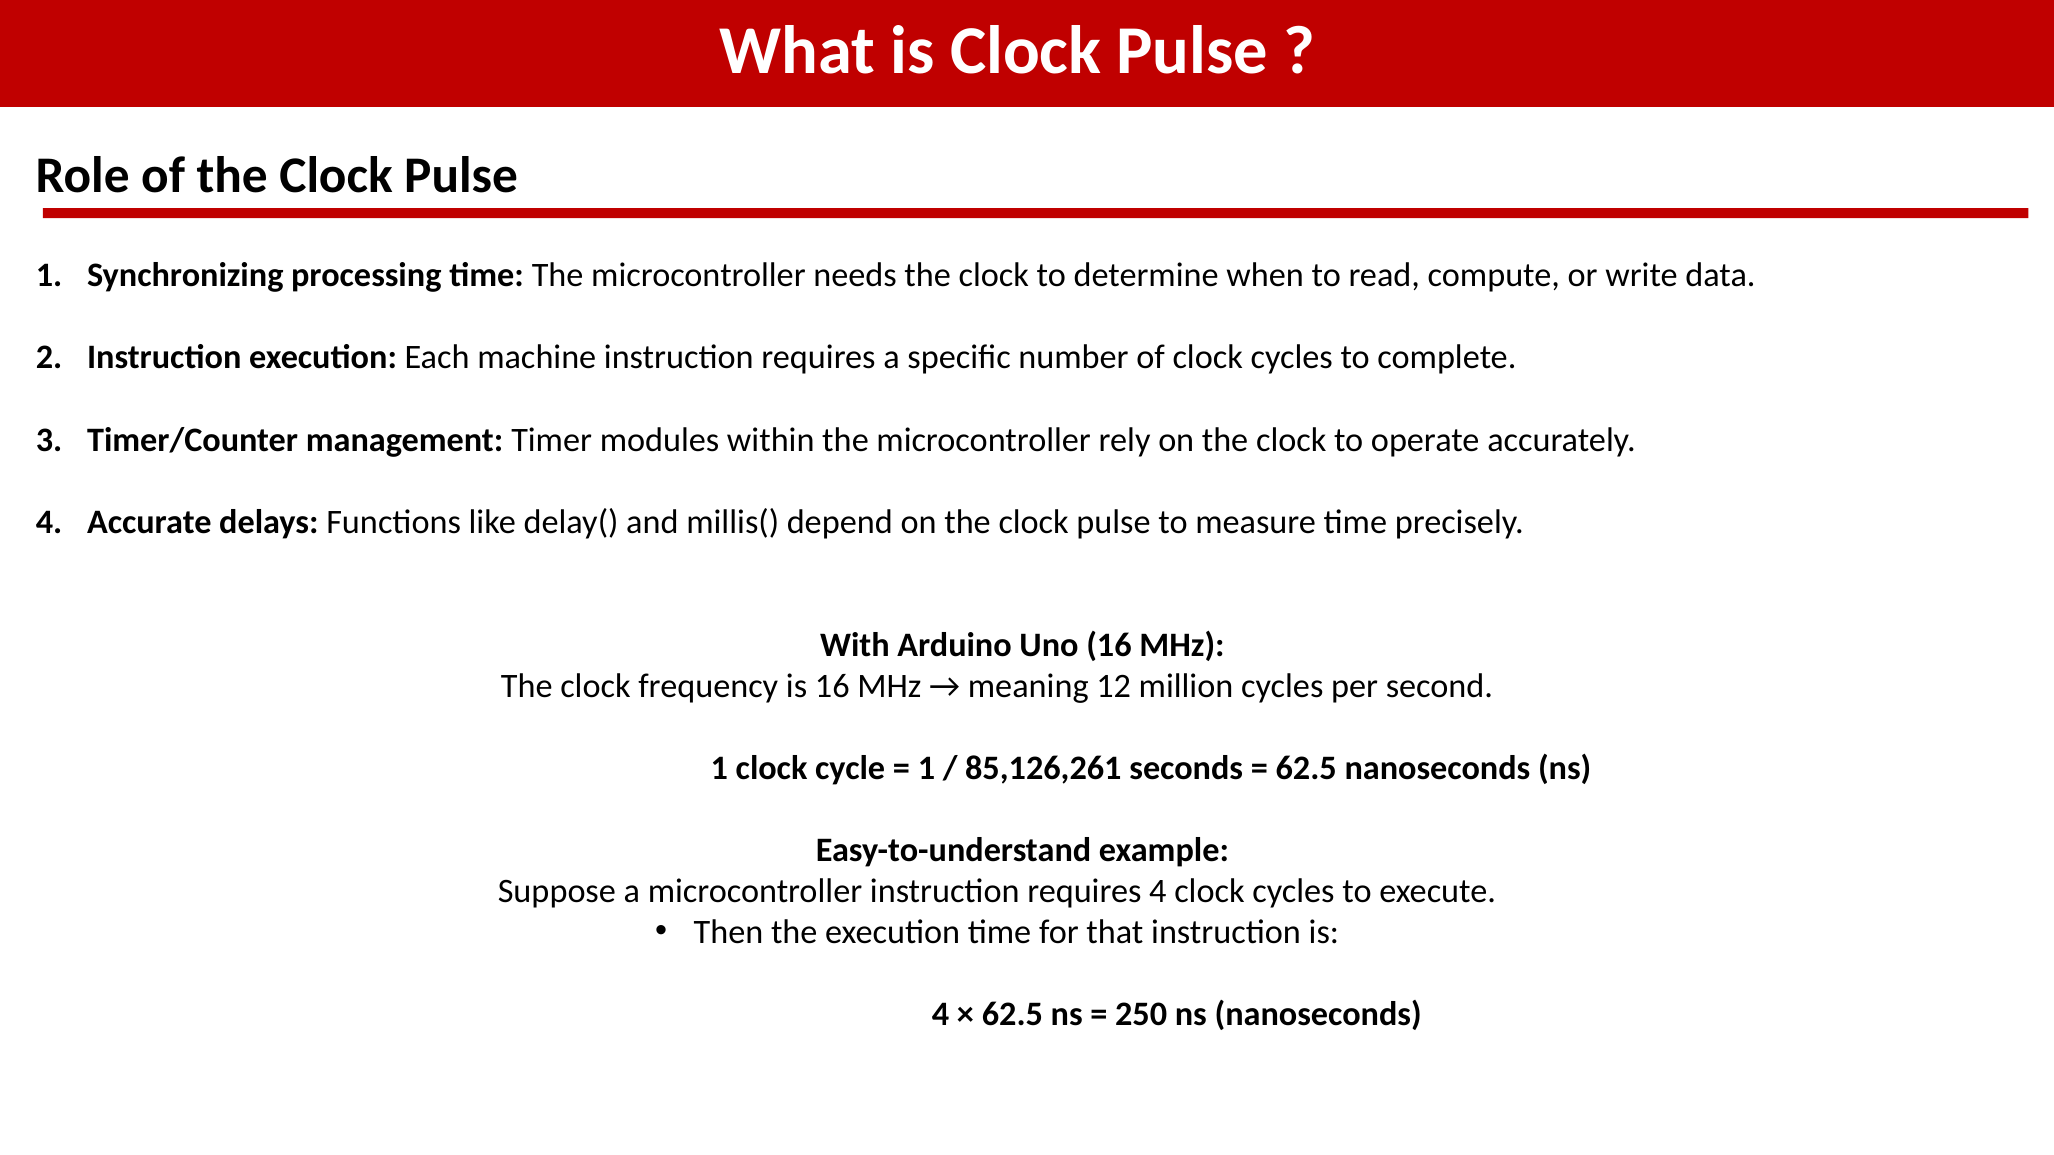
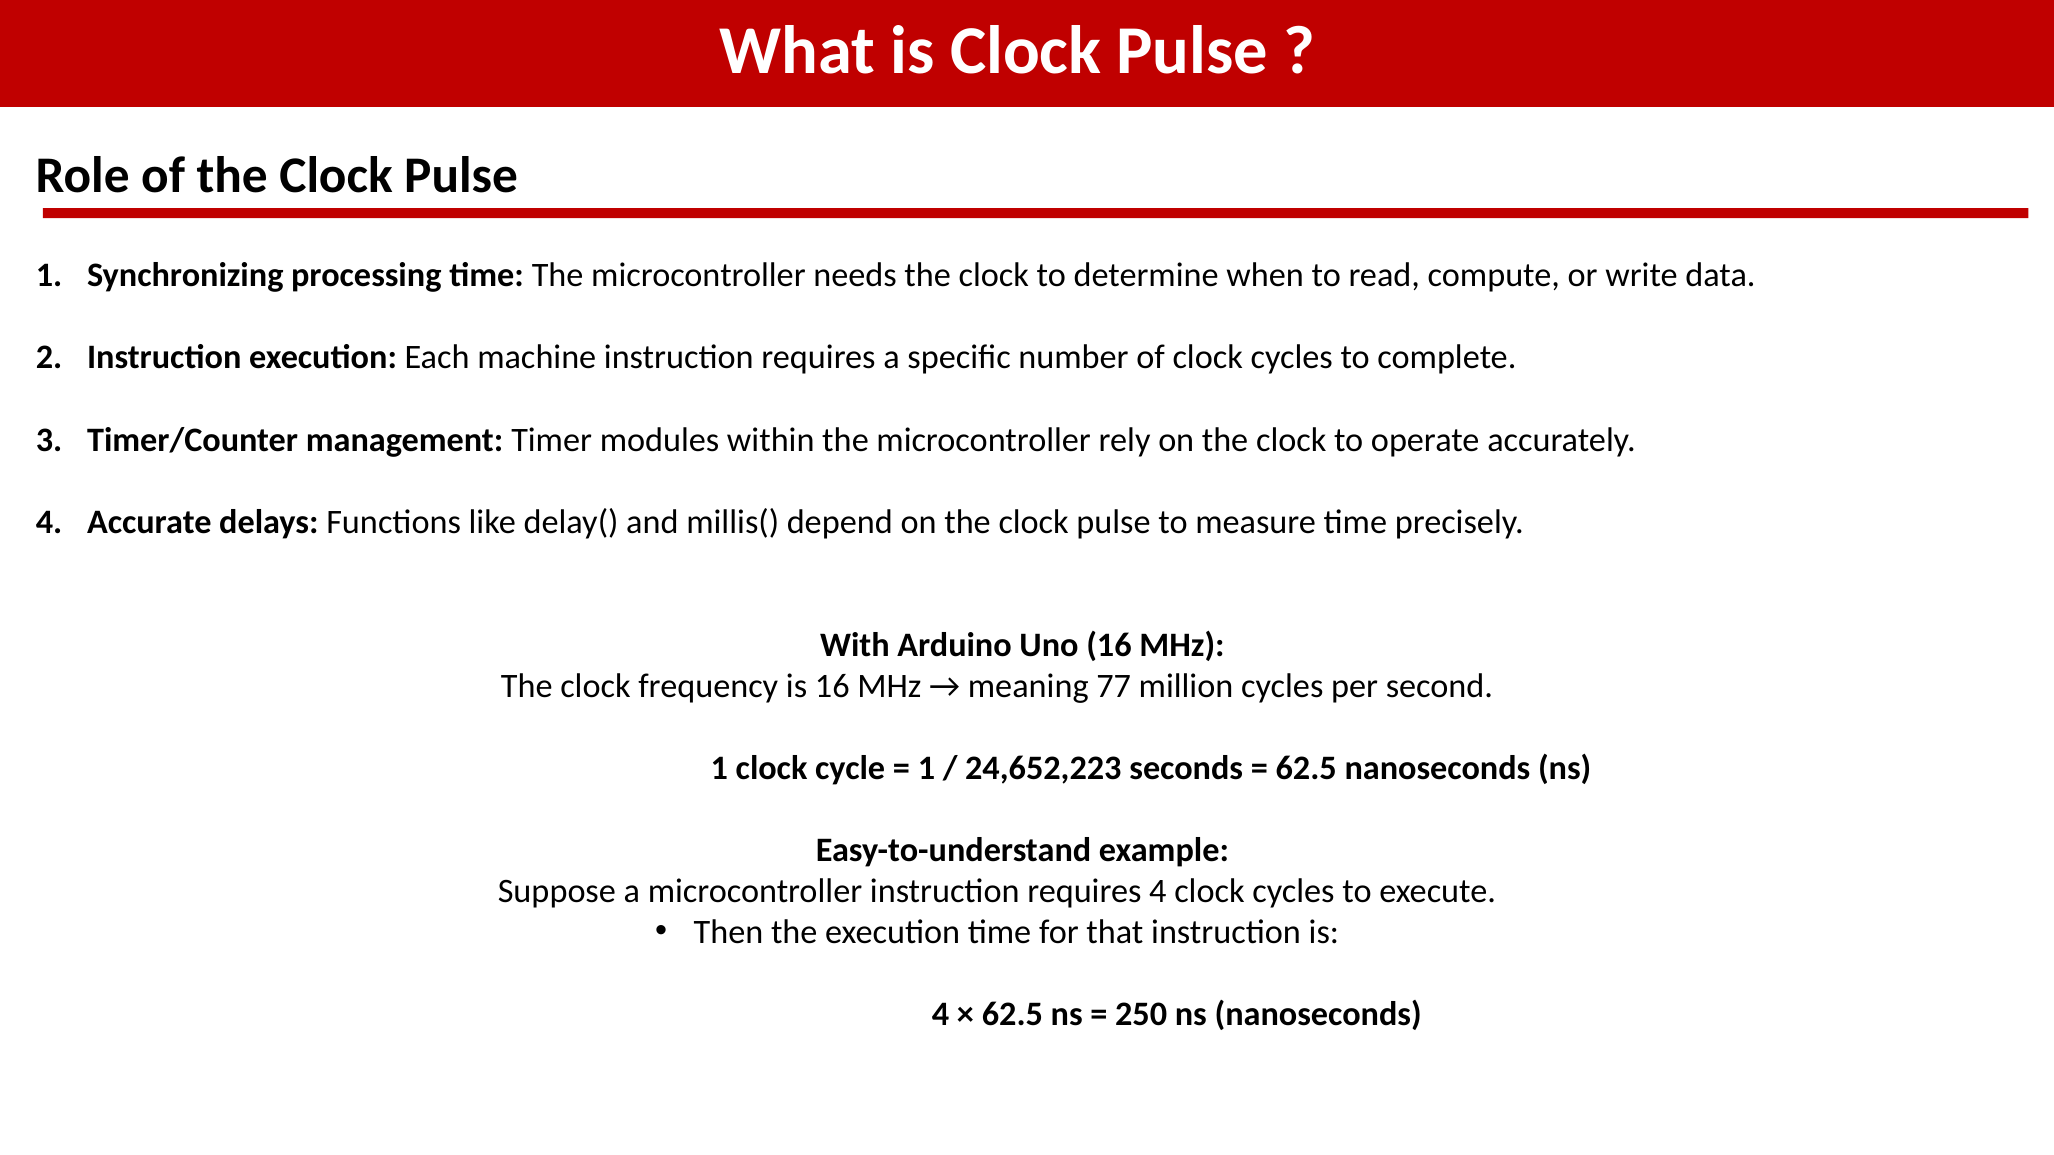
12: 12 -> 77
85,126,261: 85,126,261 -> 24,652,223
